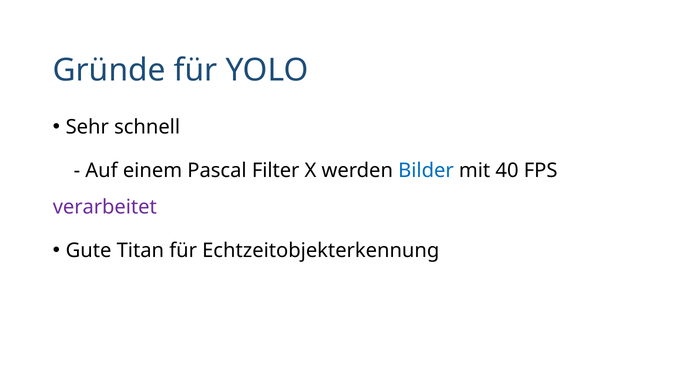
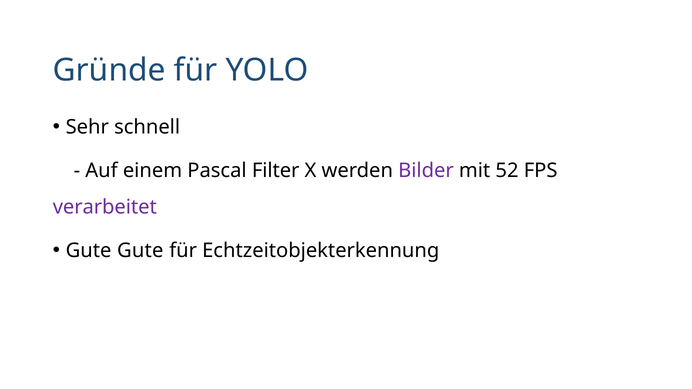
Bilder colour: blue -> purple
40: 40 -> 52
Gute Titan: Titan -> Gute
